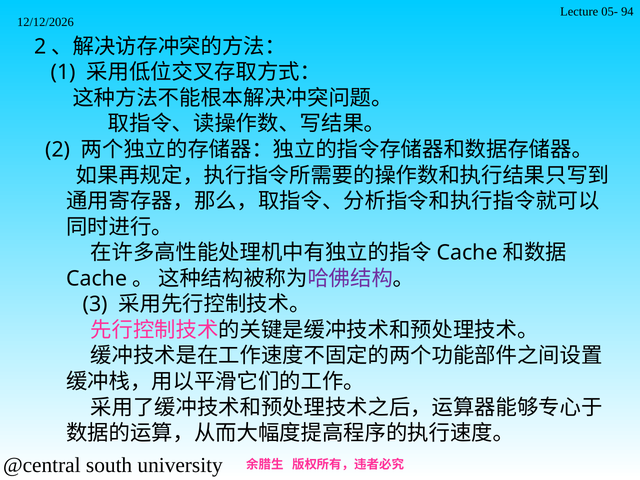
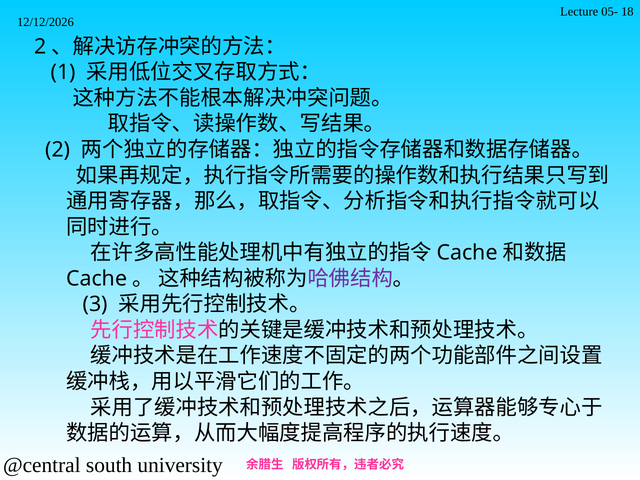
94: 94 -> 18
